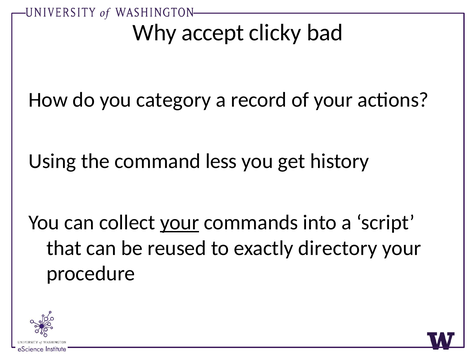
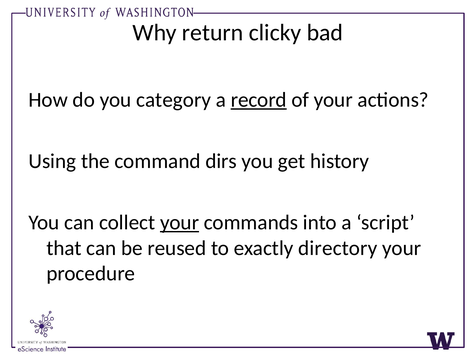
accept: accept -> return
record underline: none -> present
less: less -> dirs
